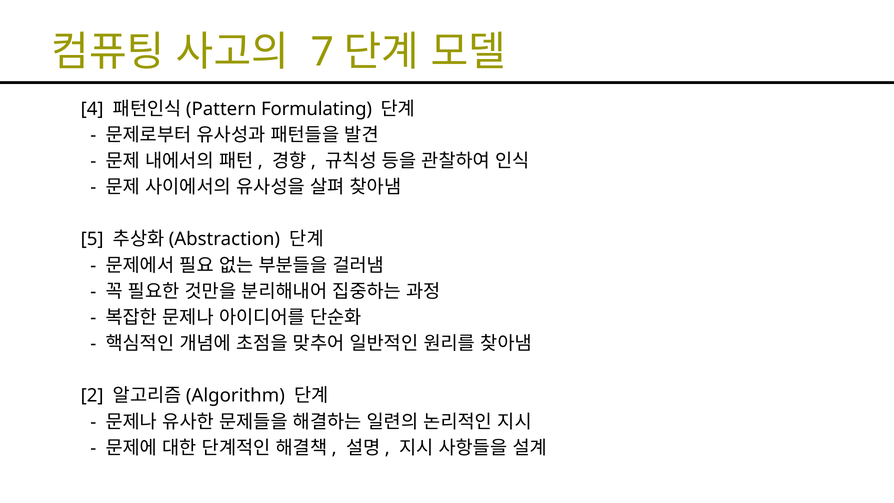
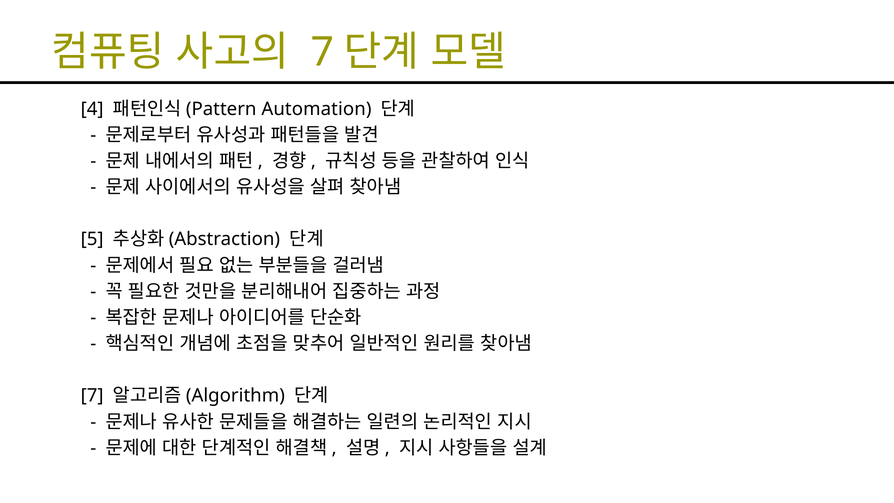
Formulating: Formulating -> Automation
2 at (92, 396): 2 -> 7
